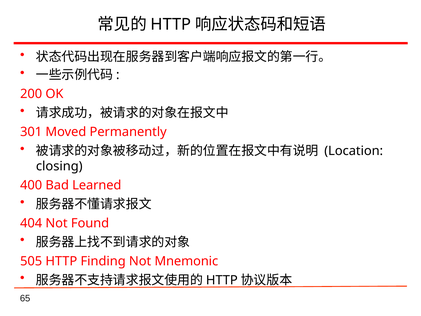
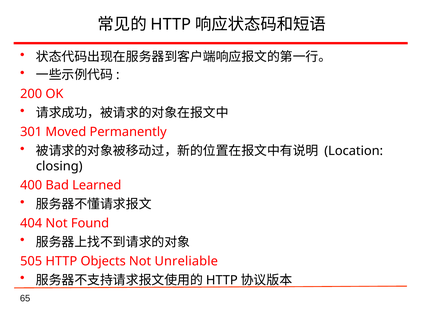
Finding: Finding -> Objects
Mnemonic: Mnemonic -> Unreliable
